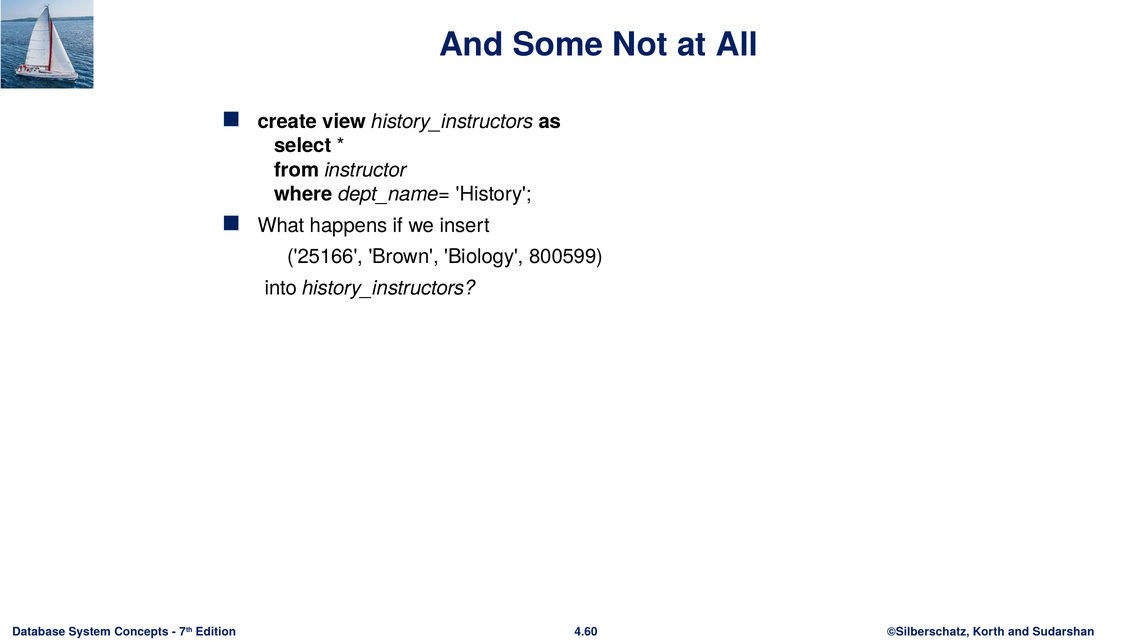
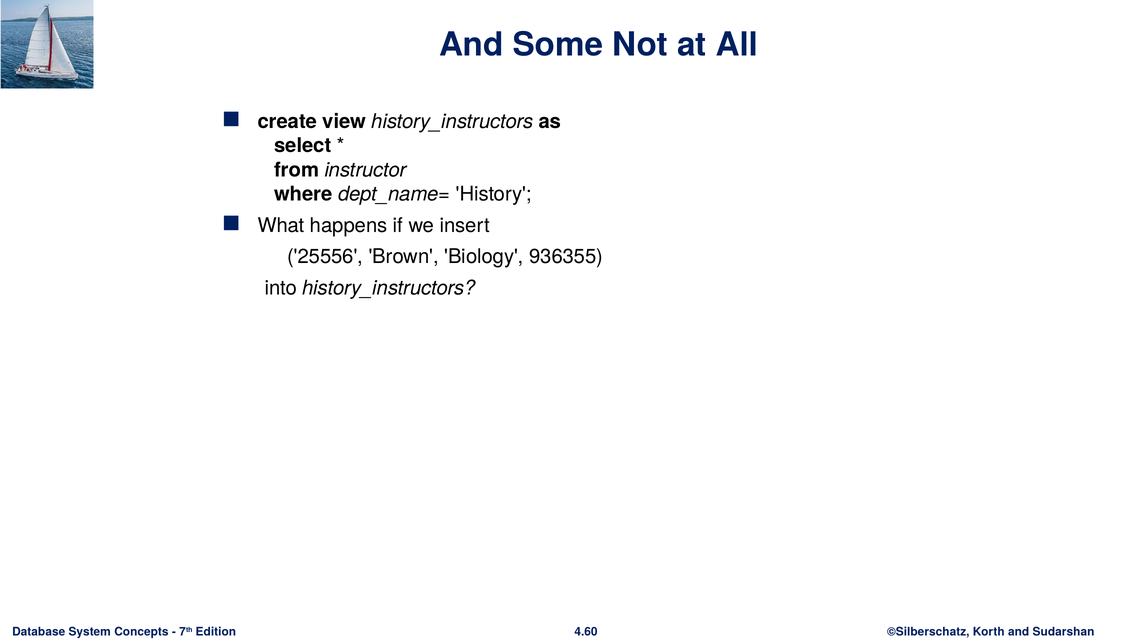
25166: 25166 -> 25556
800599: 800599 -> 936355
